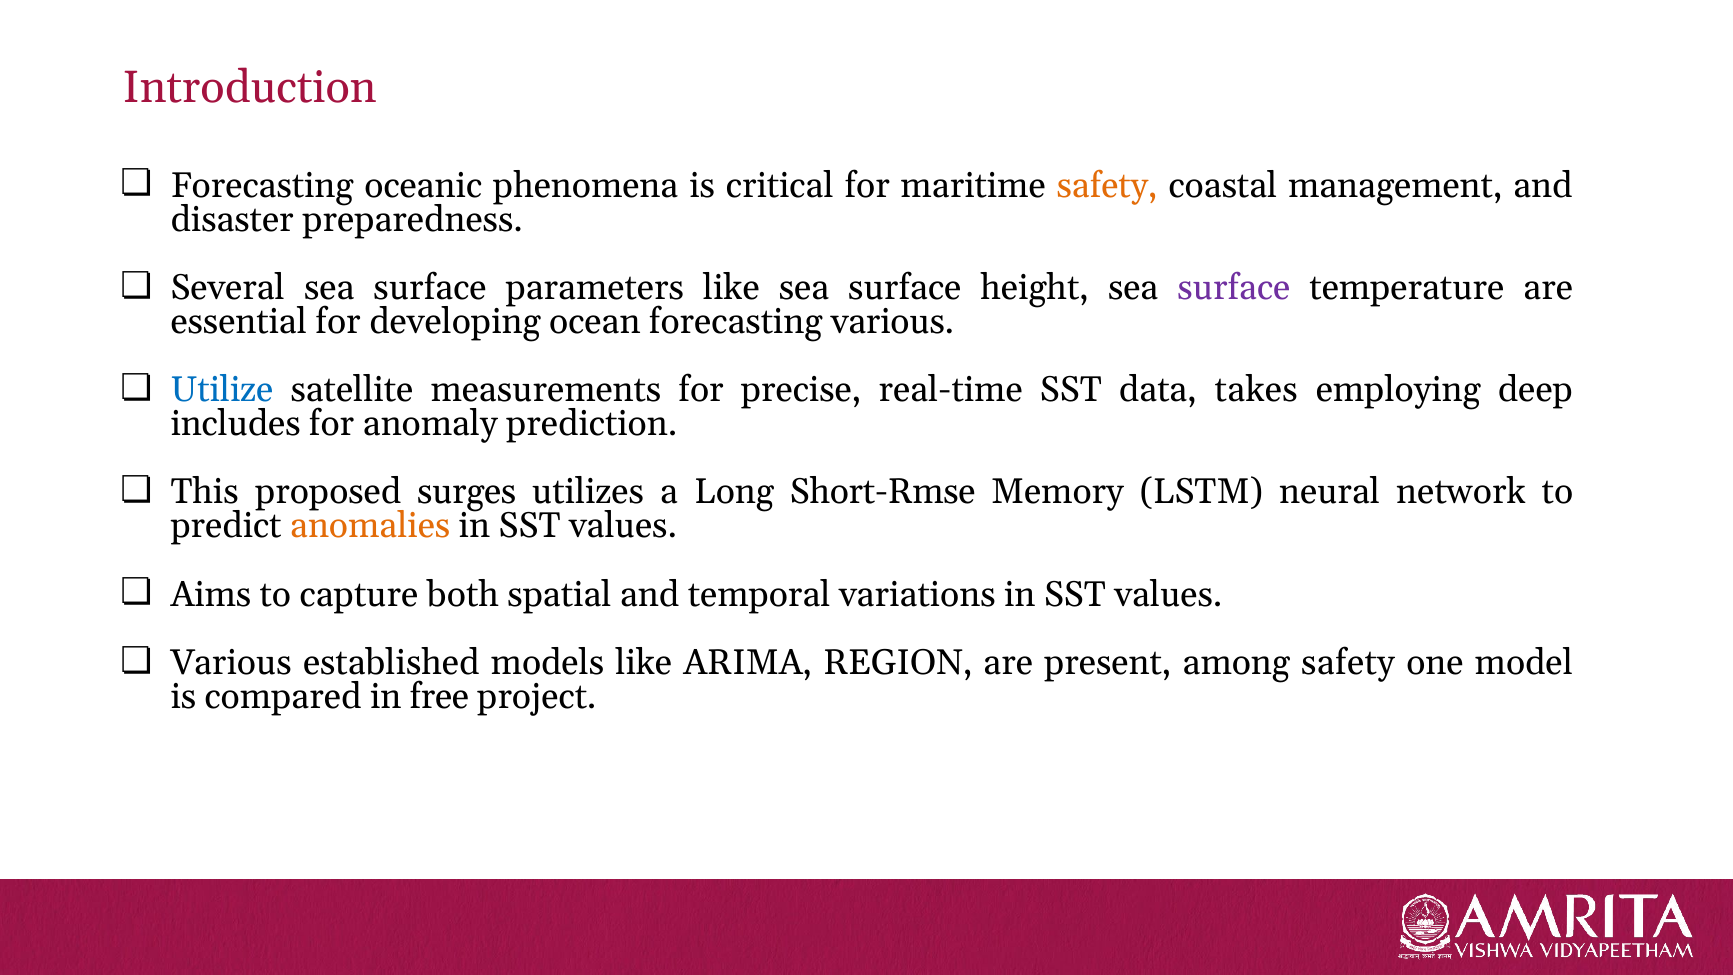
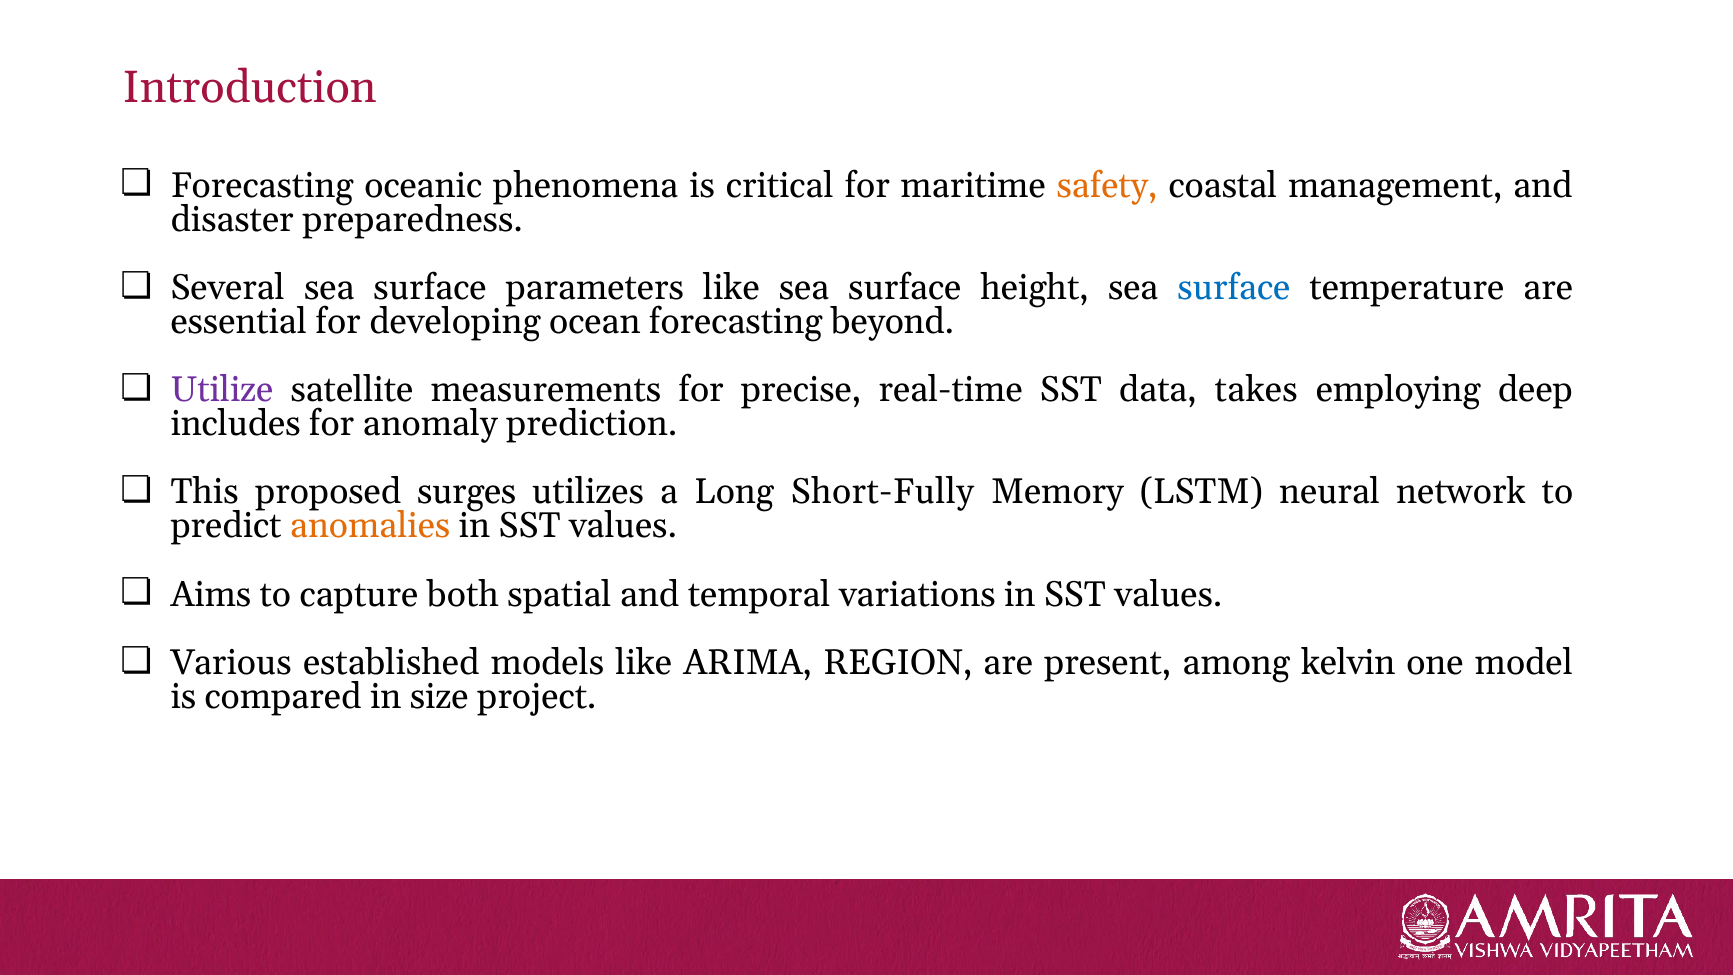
surface at (1234, 288) colour: purple -> blue
forecasting various: various -> beyond
Utilize colour: blue -> purple
Short-Rmse: Short-Rmse -> Short-Fully
among safety: safety -> kelvin
free: free -> size
